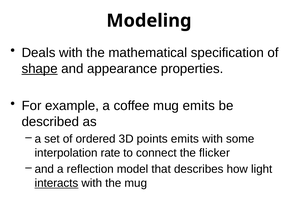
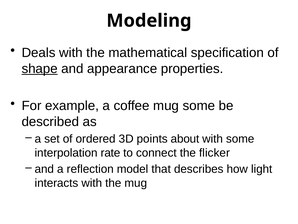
mug emits: emits -> some
points emits: emits -> about
interacts underline: present -> none
